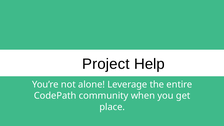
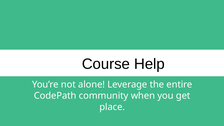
Project: Project -> Course
